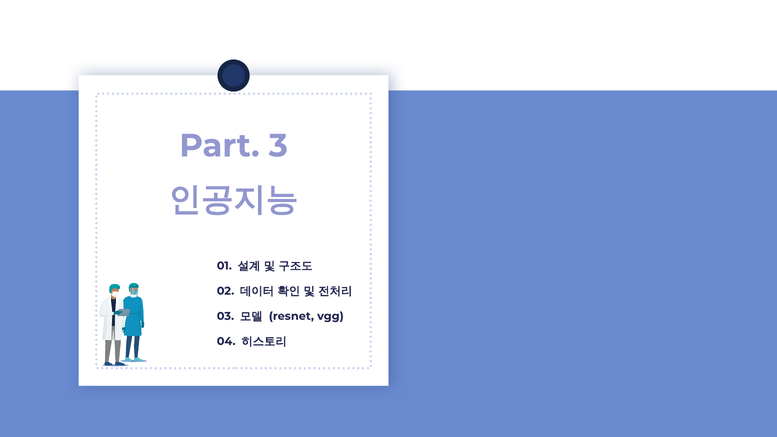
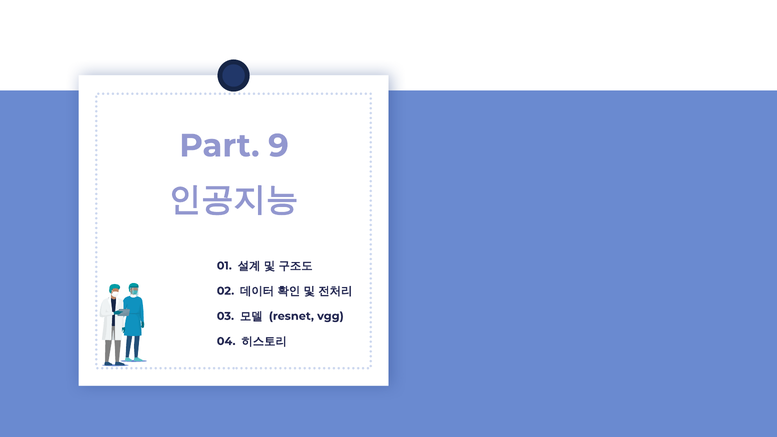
3: 3 -> 9
